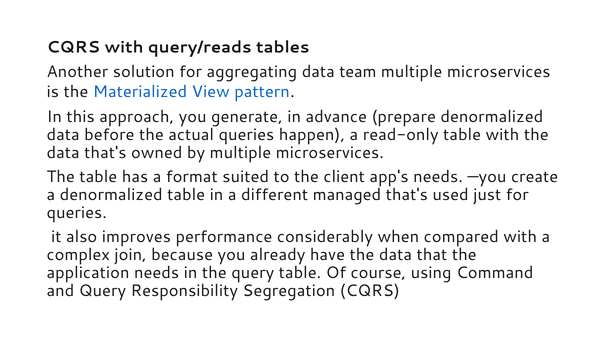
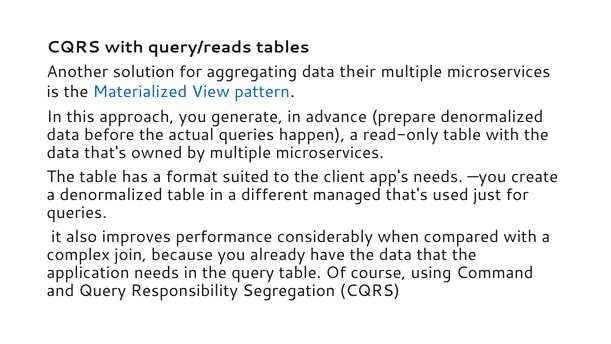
team: team -> their
